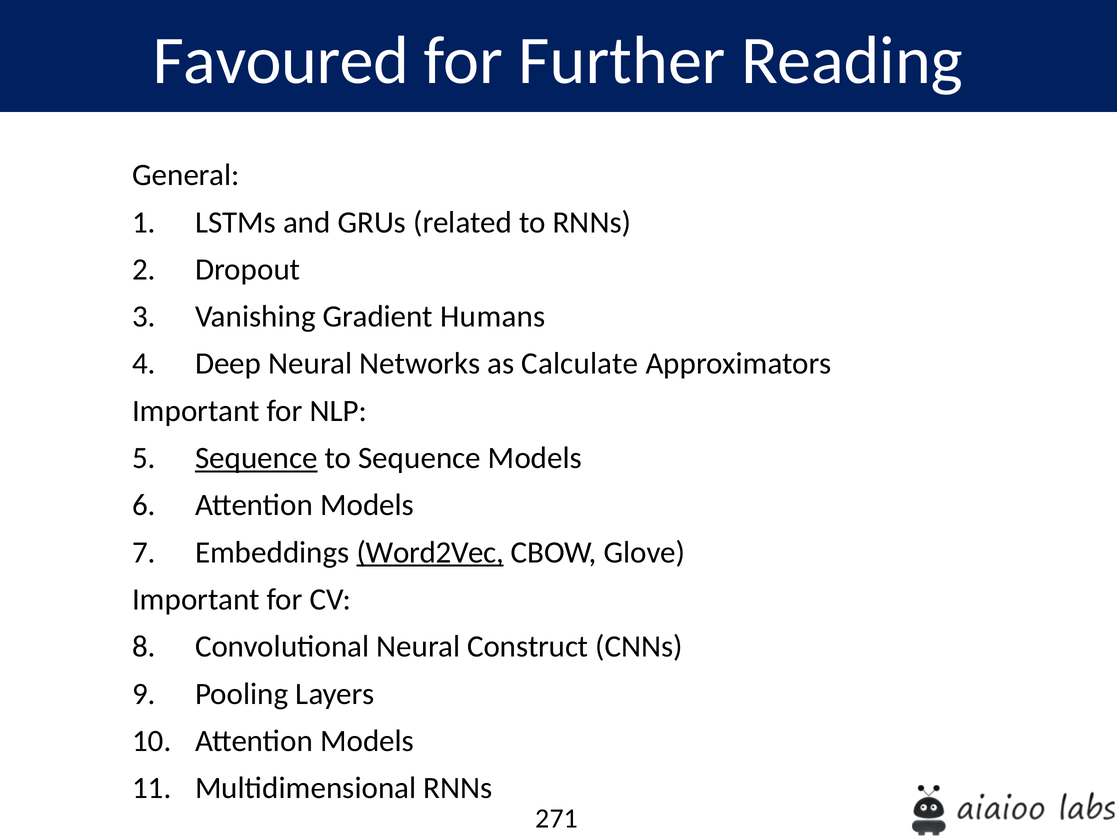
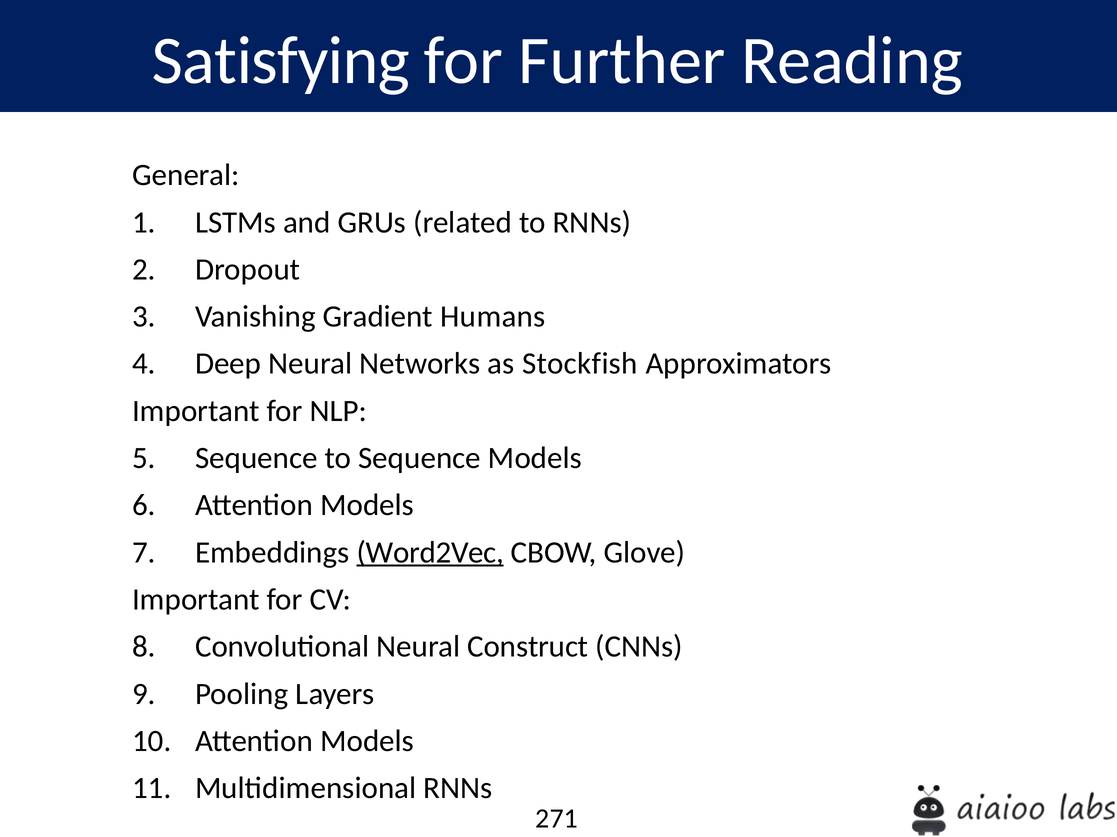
Favoured: Favoured -> Satisfying
Calculate: Calculate -> Stockfish
Sequence at (256, 458) underline: present -> none
